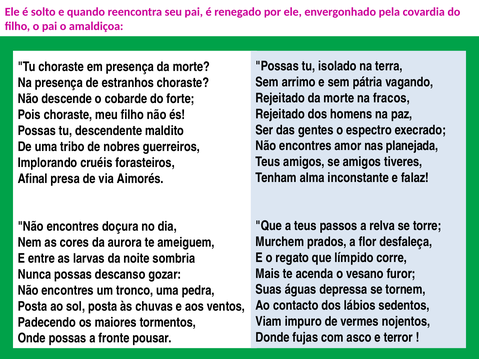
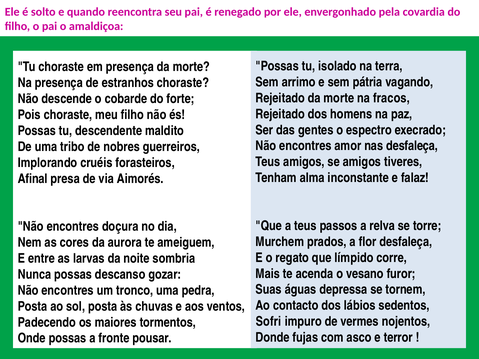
nas planejada: planejada -> desfaleça
Viam: Viam -> Sofri
